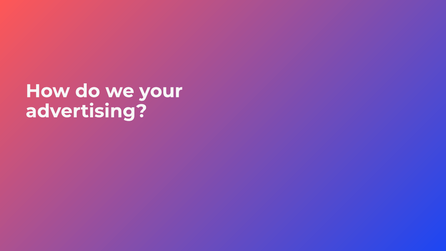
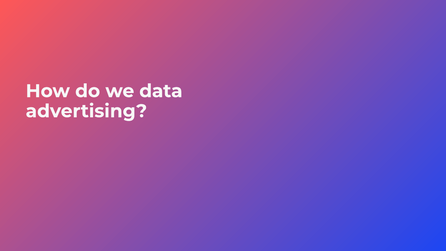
your: your -> data
